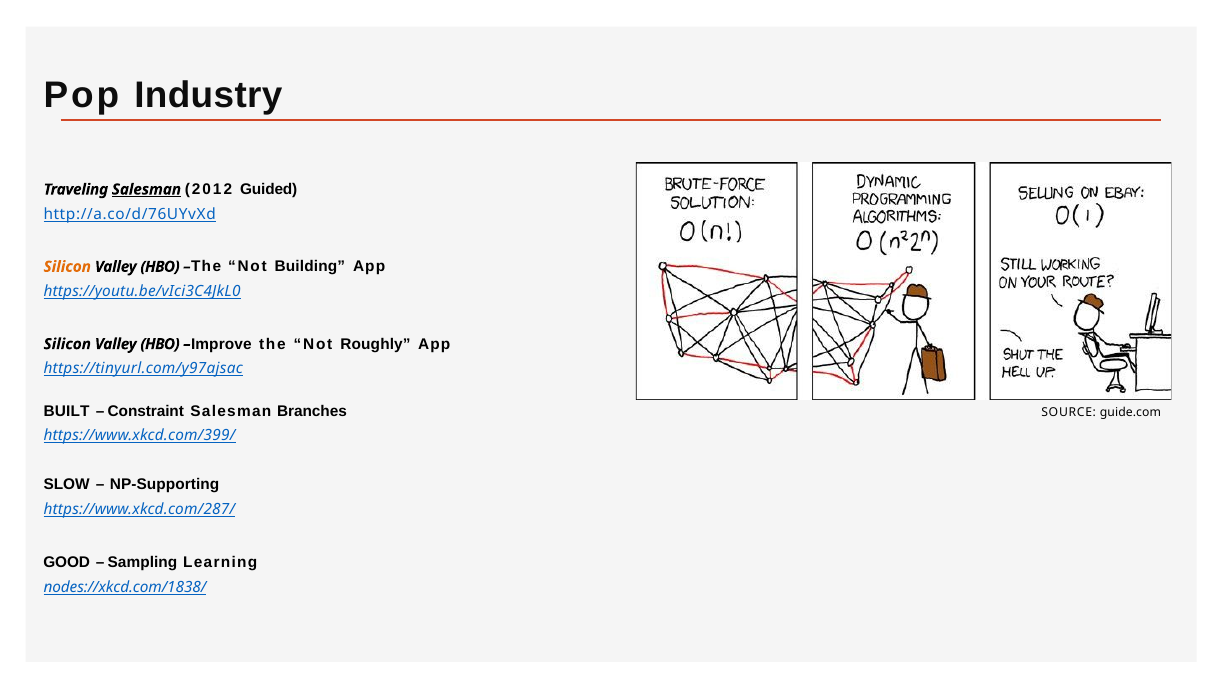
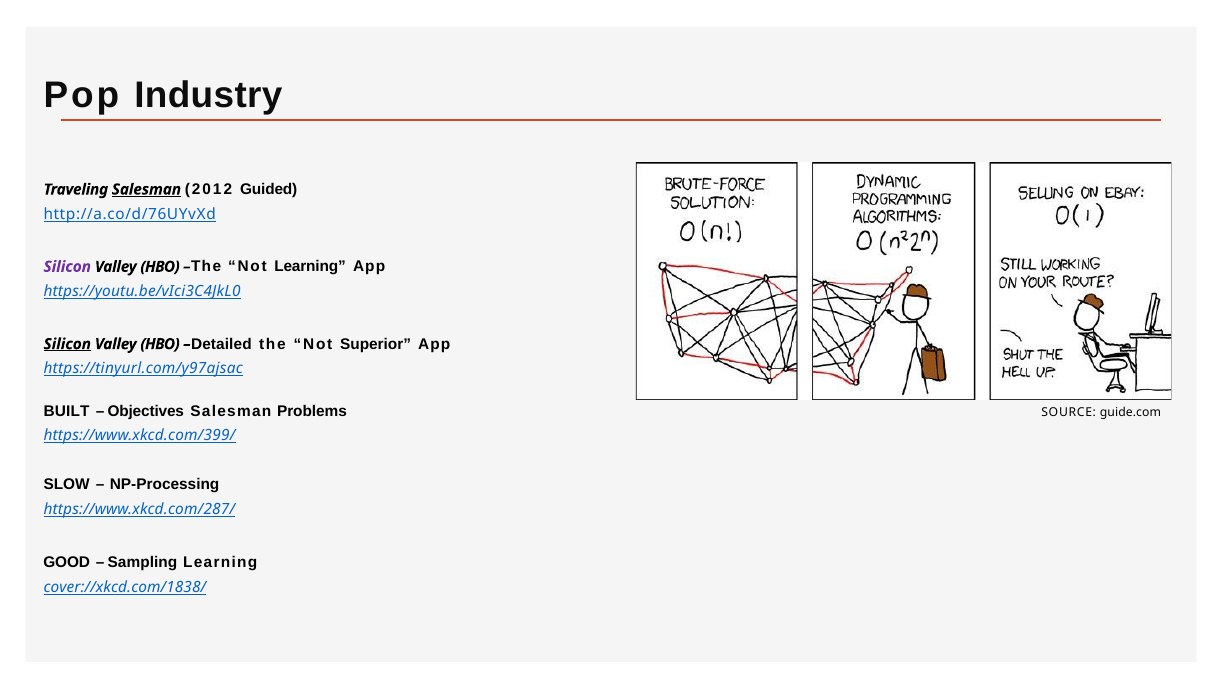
Silicon at (67, 266) colour: orange -> purple
Not Building: Building -> Learning
Silicon at (67, 344) underline: none -> present
Improve: Improve -> Detailed
Roughly: Roughly -> Superior
Constraint: Constraint -> Objectives
Branches: Branches -> Problems
NP-Supporting: NP-Supporting -> NP-Processing
nodes://xkcd.com/1838/: nodes://xkcd.com/1838/ -> cover://xkcd.com/1838/
